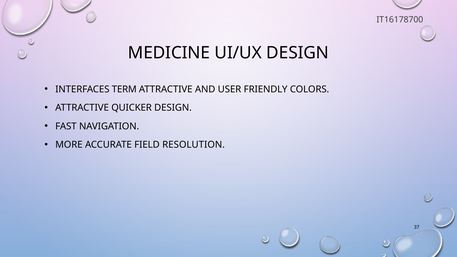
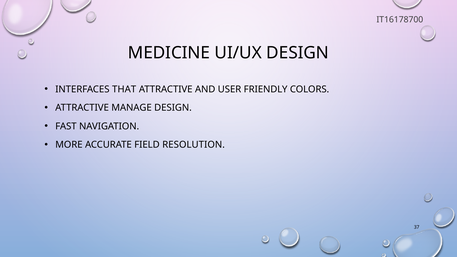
TERM: TERM -> THAT
QUICKER: QUICKER -> MANAGE
